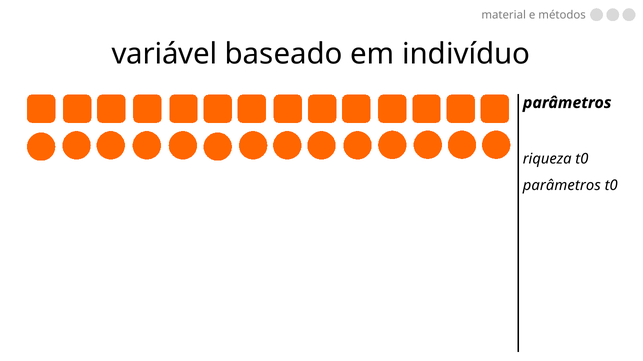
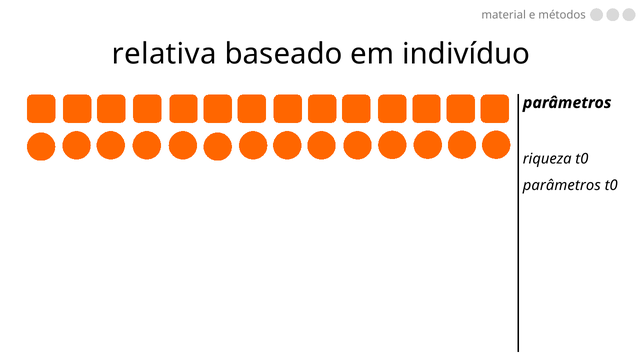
variável: variável -> relativa
